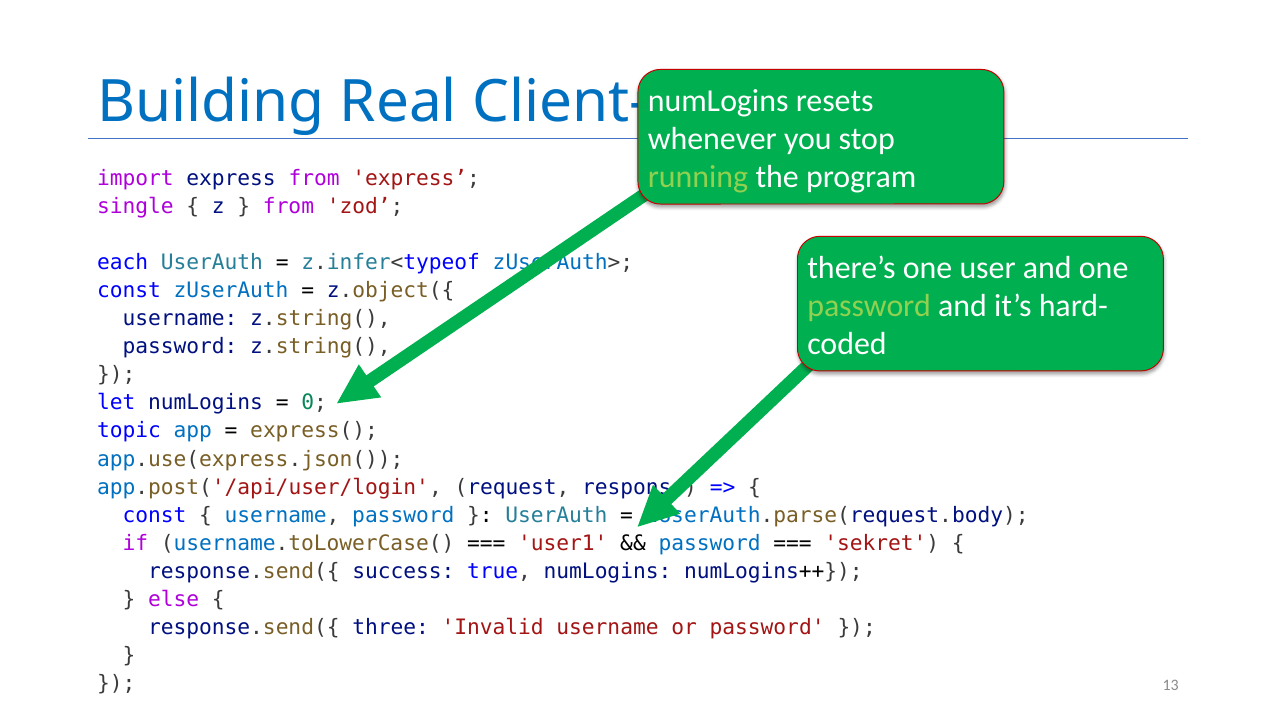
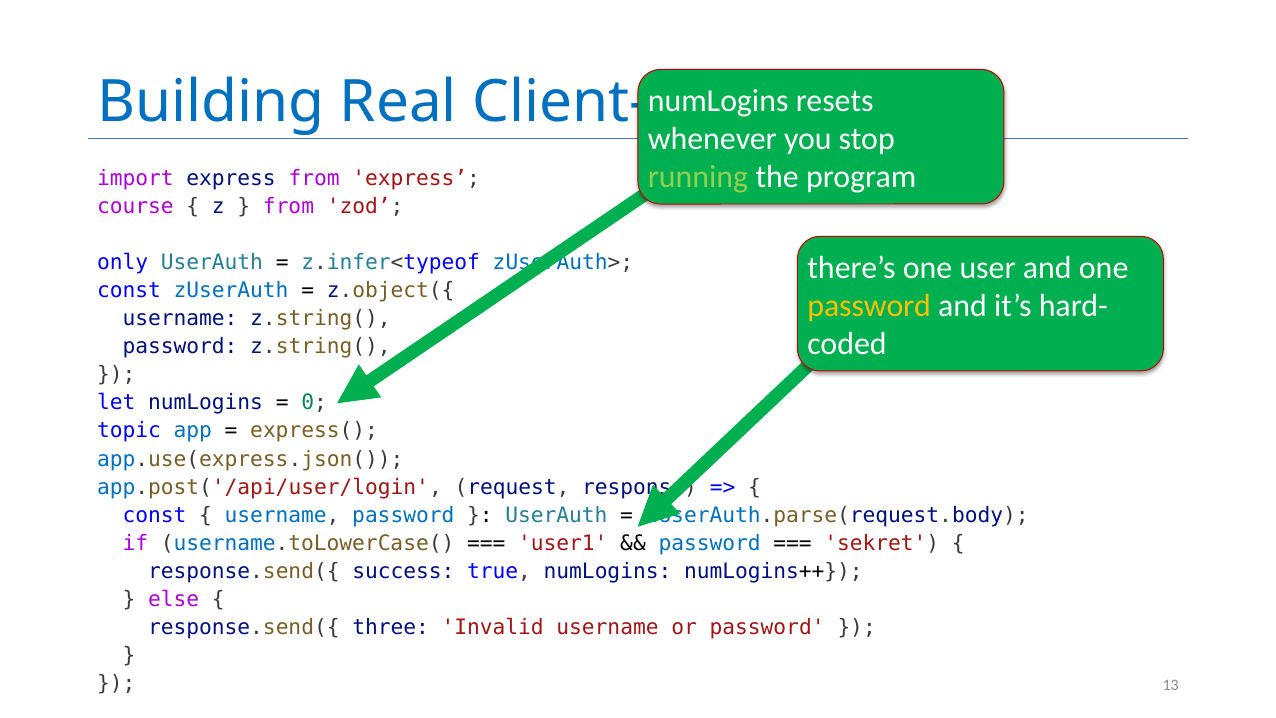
single: single -> course
each: each -> only
password at (869, 306) colour: light green -> yellow
